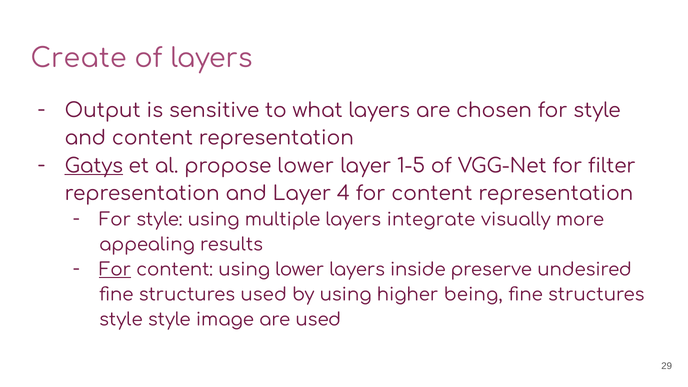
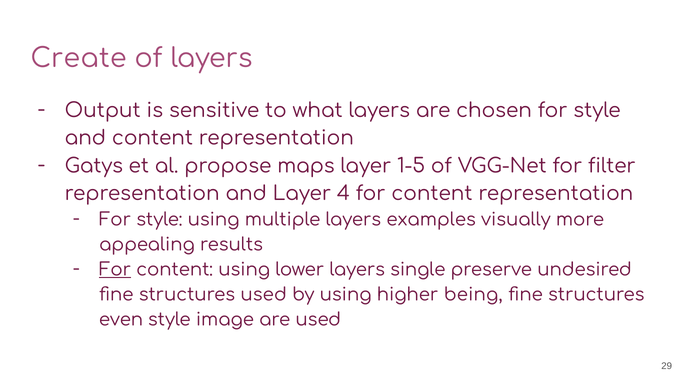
Gatys underline: present -> none
propose lower: lower -> maps
integrate: integrate -> examples
inside: inside -> single
style at (121, 320): style -> even
